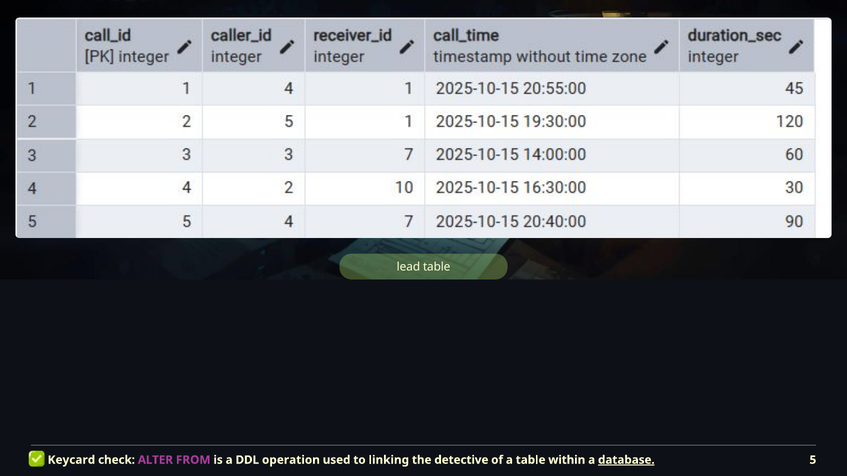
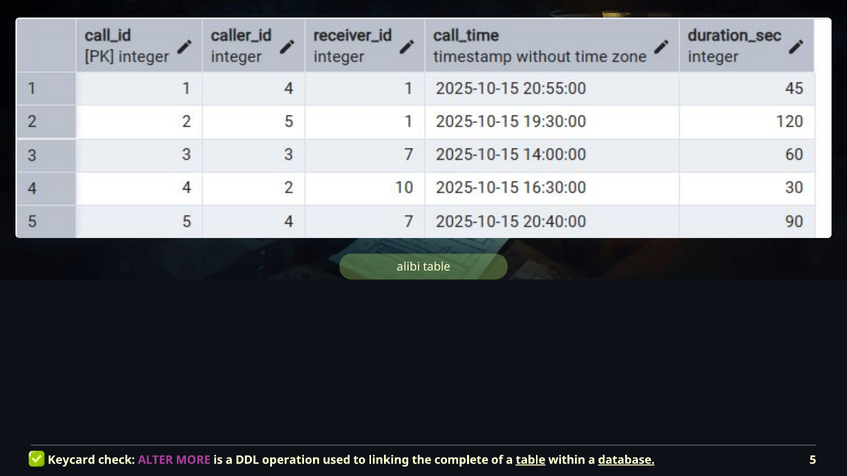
lead: lead -> alibi
FROM: FROM -> MORE
detective: detective -> complete
table at (531, 460) underline: none -> present
